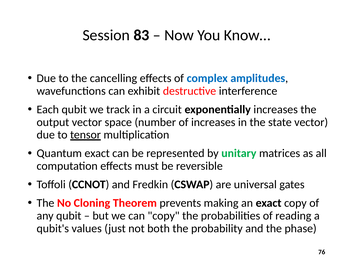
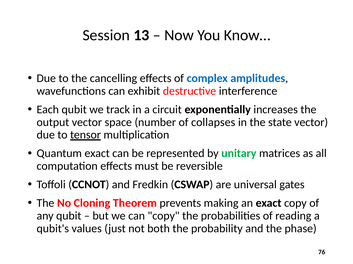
83: 83 -> 13
of increases: increases -> collapses
